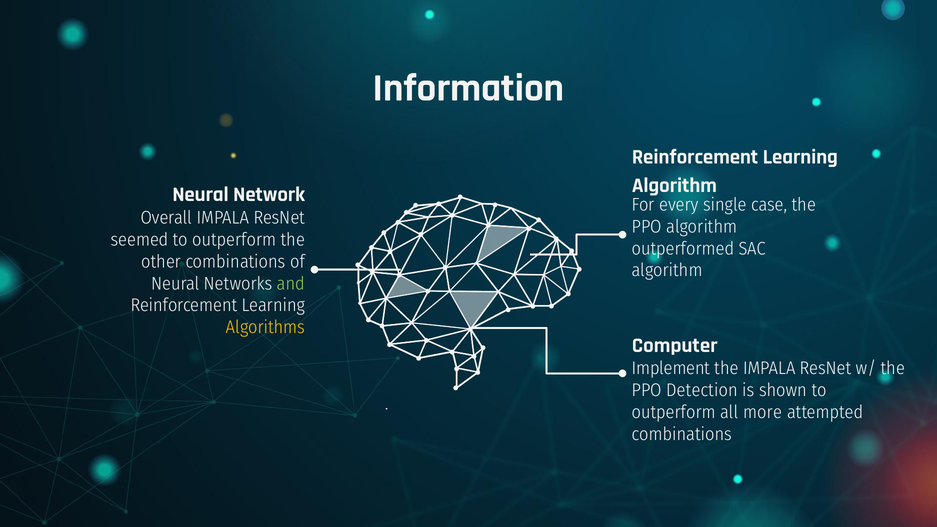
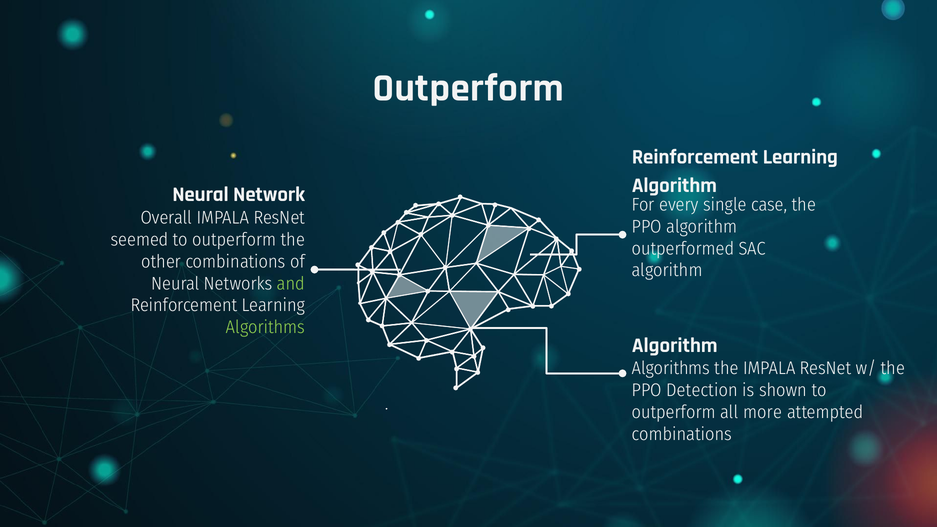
Information at (469, 88): Information -> Outperform
Algorithms at (266, 327) colour: yellow -> light green
Computer at (675, 346): Computer -> Algorithm
Implement at (671, 369): Implement -> Algorithms
